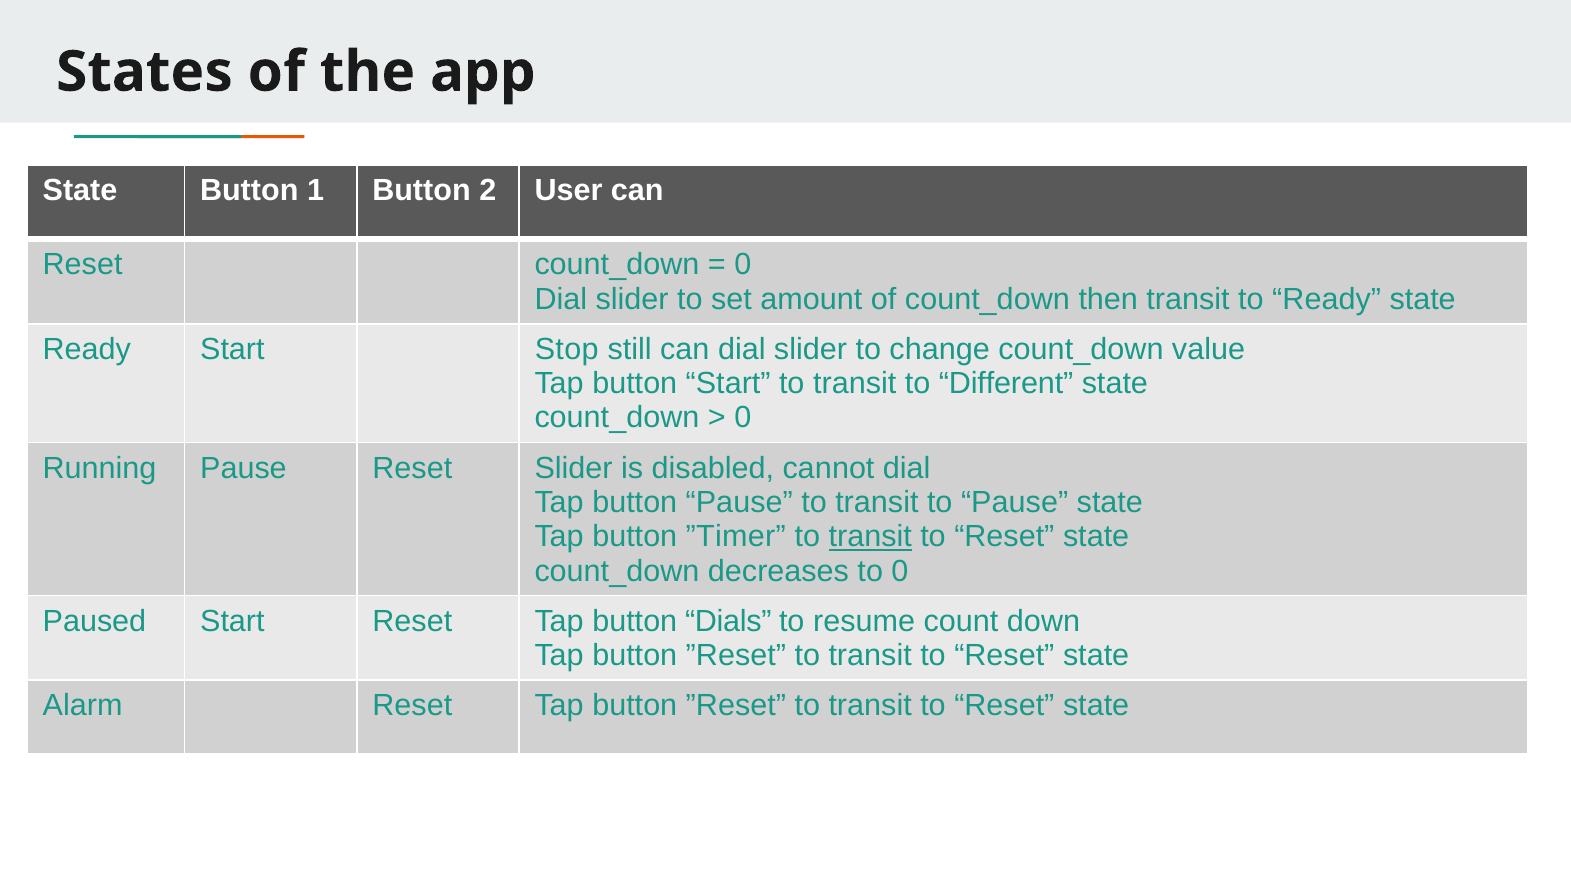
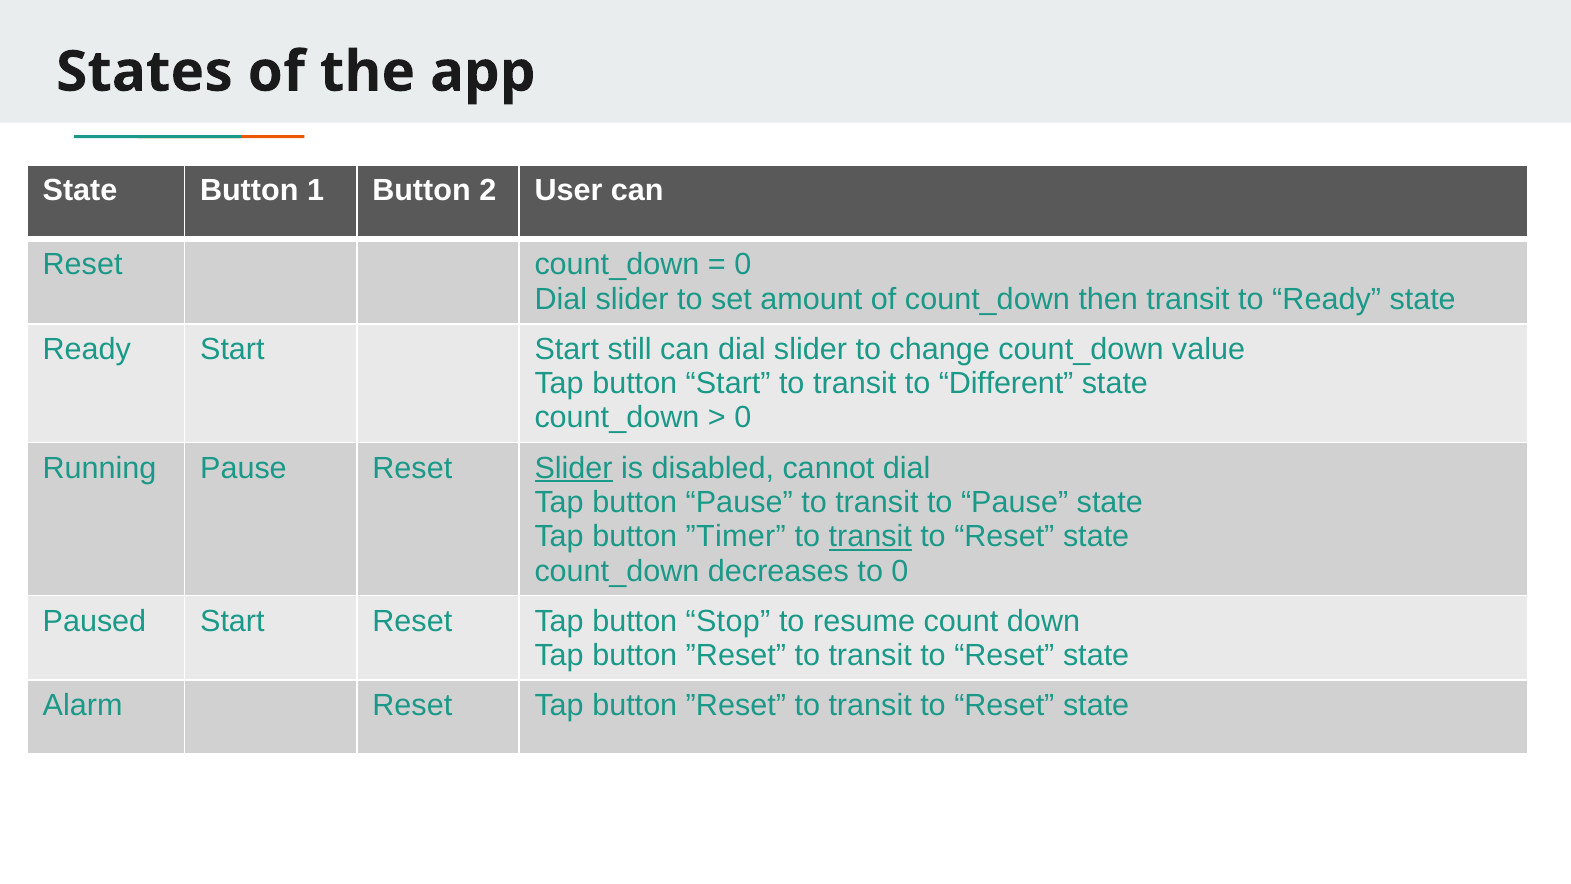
Start Stop: Stop -> Start
Slider at (574, 468) underline: none -> present
Dials: Dials -> Stop
